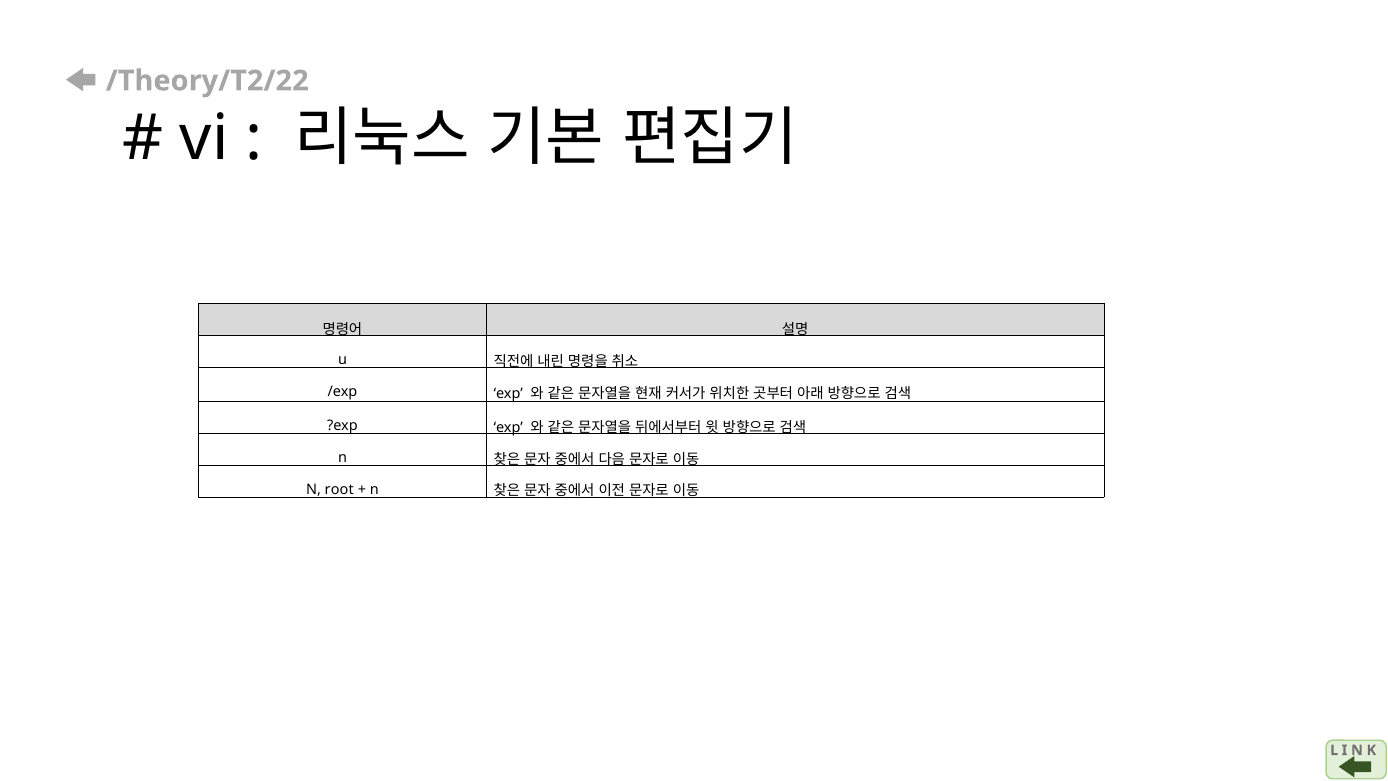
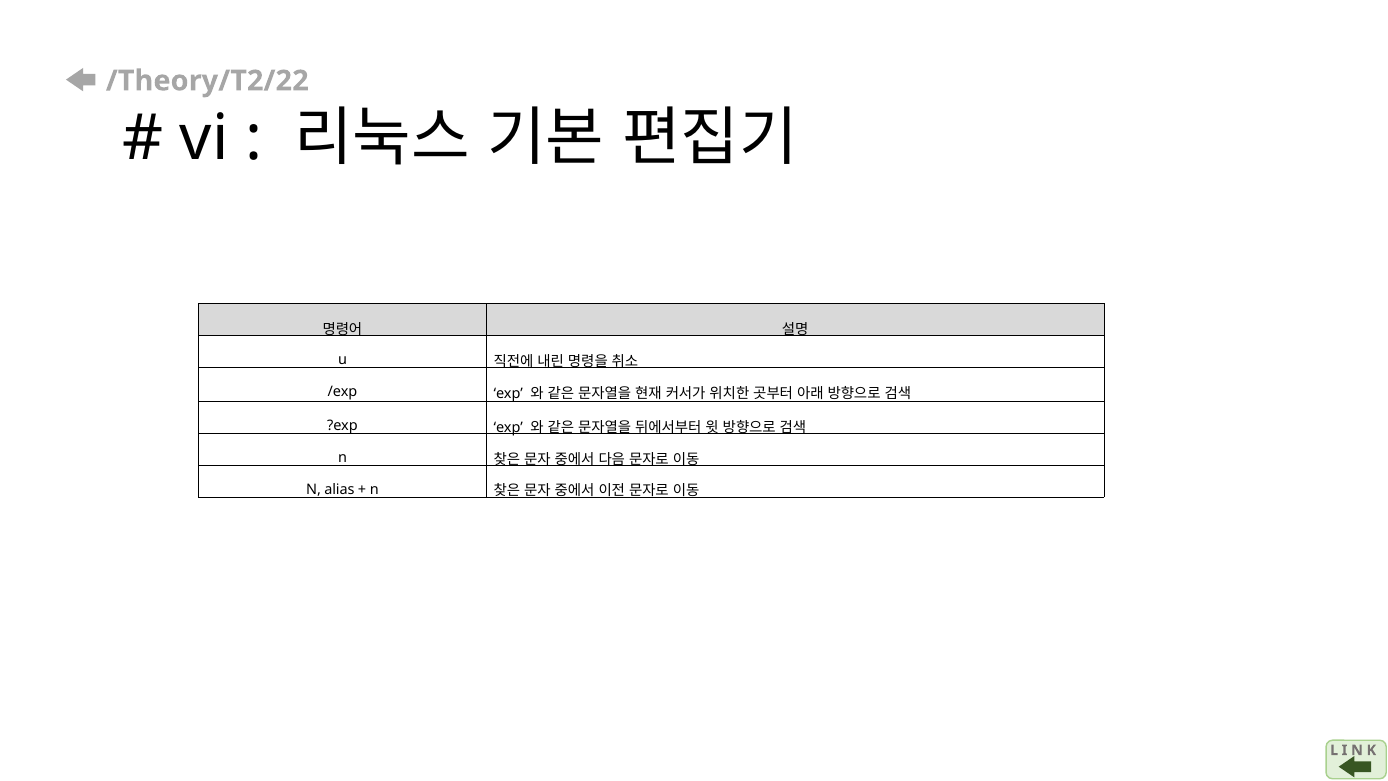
root: root -> alias
